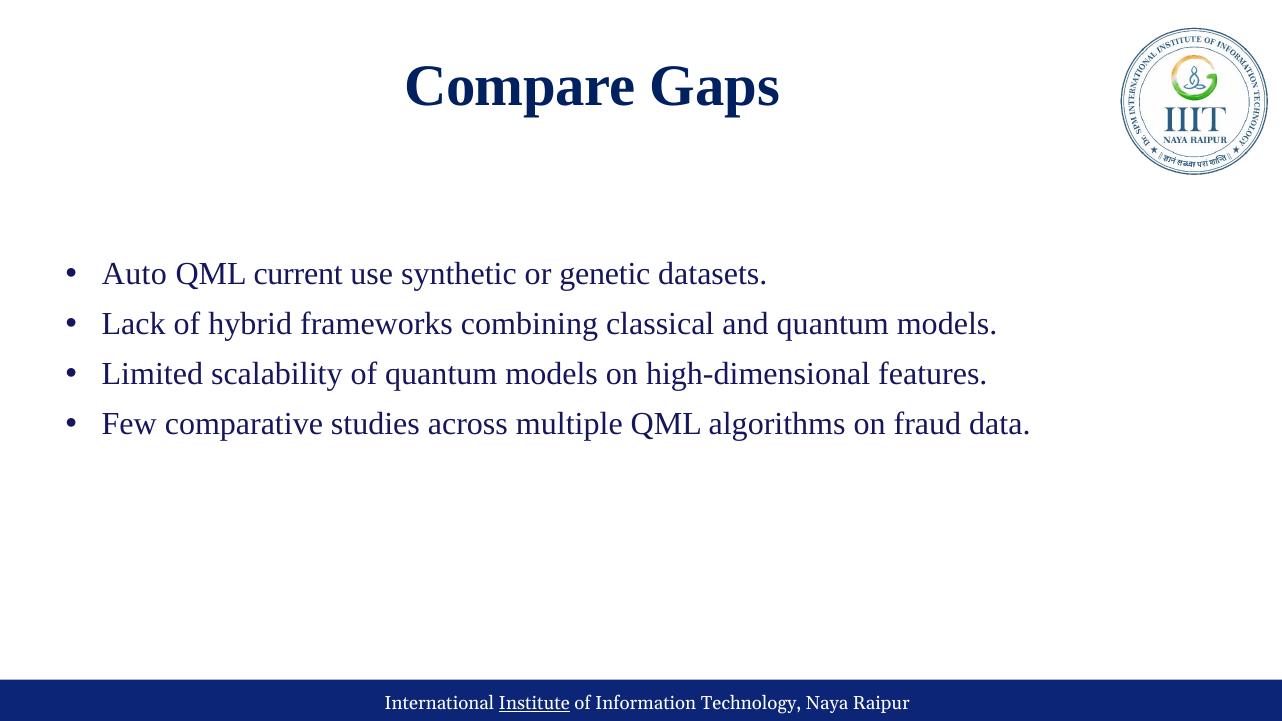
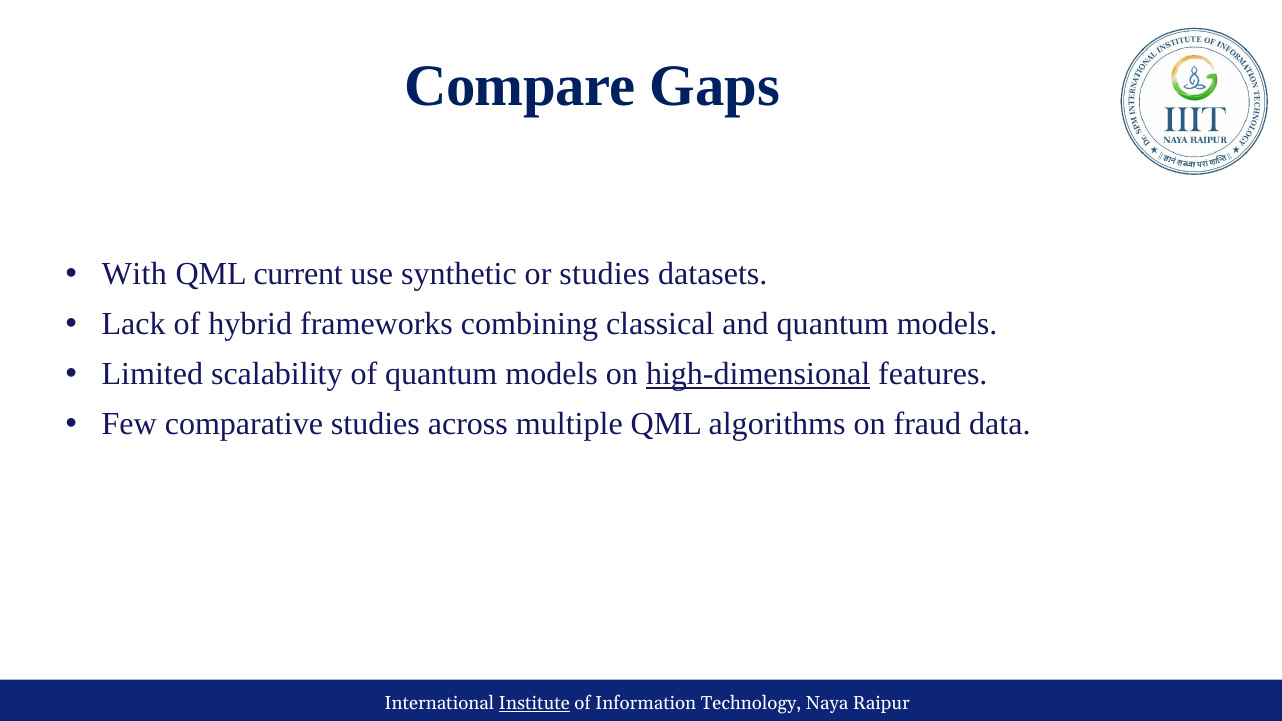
Auto: Auto -> With
or genetic: genetic -> studies
high-dimensional underline: none -> present
